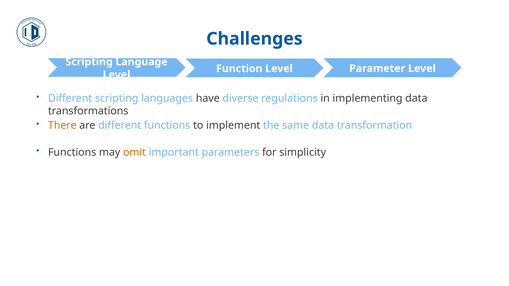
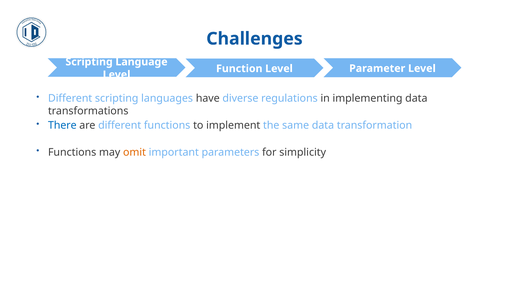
There colour: orange -> blue
